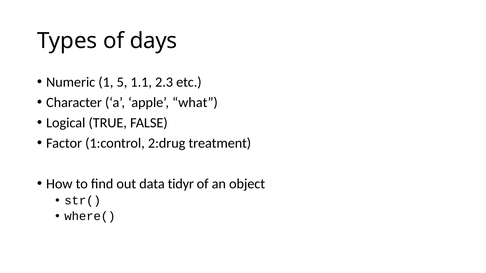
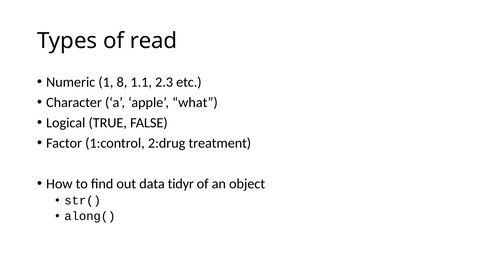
days: days -> read
5: 5 -> 8
where(: where( -> along(
